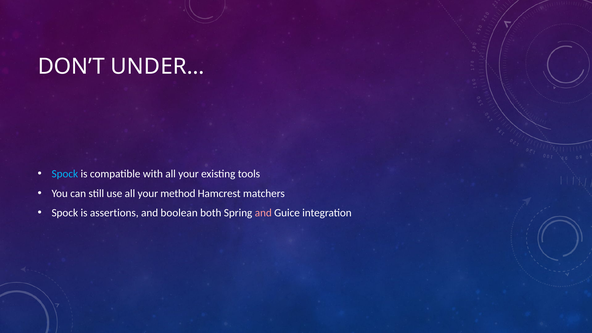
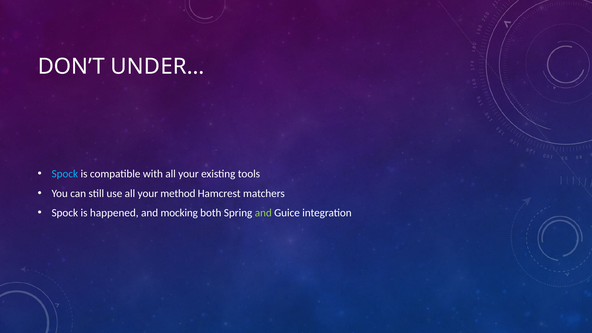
assertions: assertions -> happened
boolean: boolean -> mocking
and at (263, 213) colour: pink -> light green
